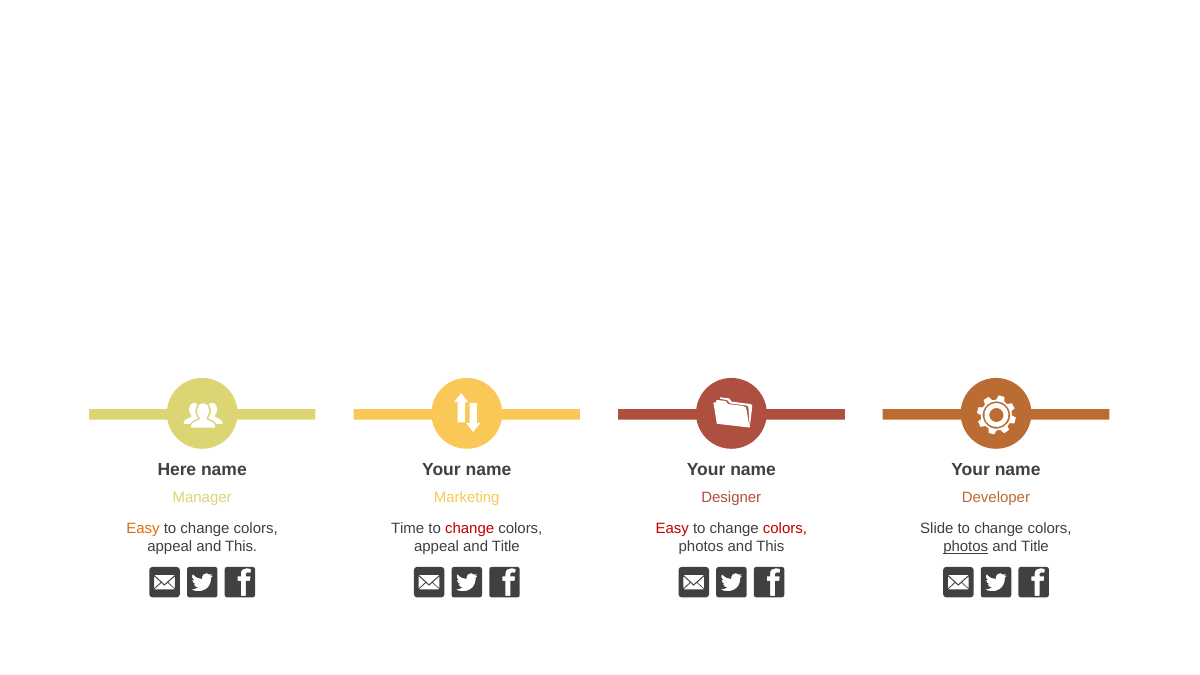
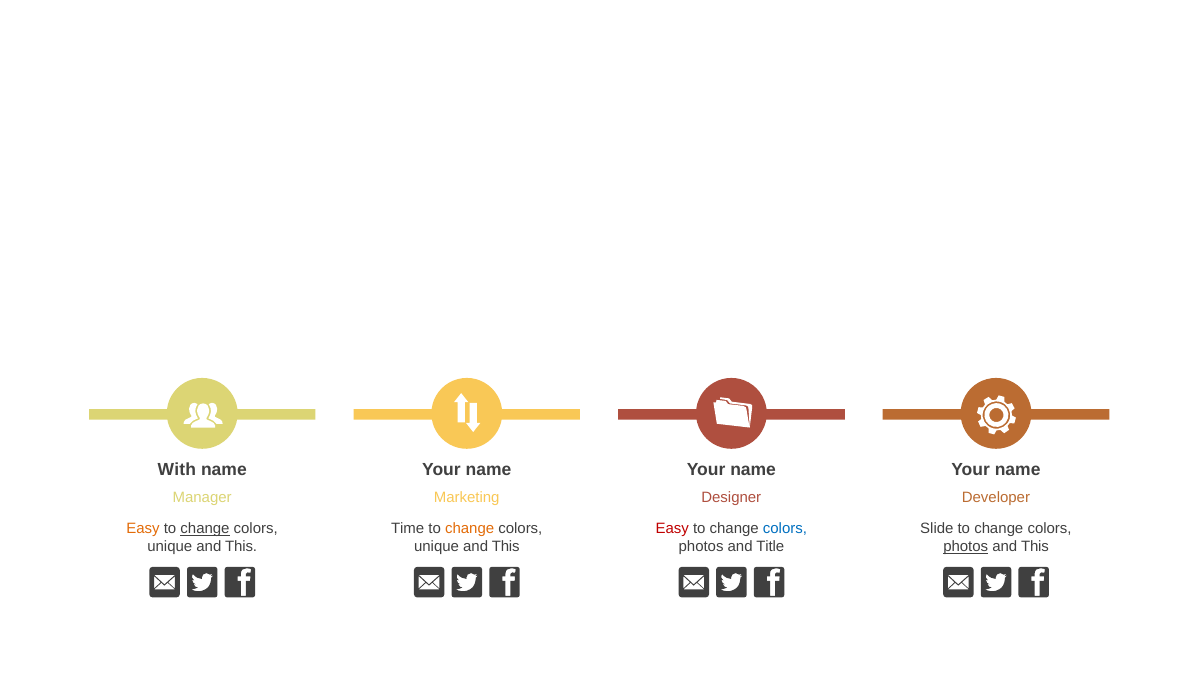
Here: Here -> With
change at (205, 529) underline: none -> present
change at (470, 529) colour: red -> orange
colors at (785, 529) colour: red -> blue
appeal at (170, 547): appeal -> unique
appeal at (437, 547): appeal -> unique
Title at (506, 547): Title -> This
photos and This: This -> Title
Title at (1035, 547): Title -> This
